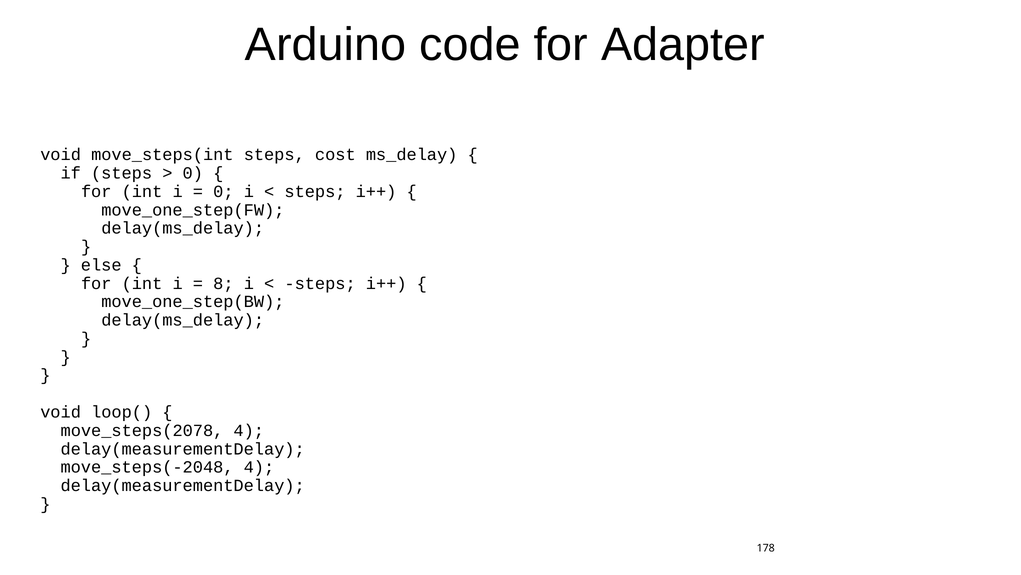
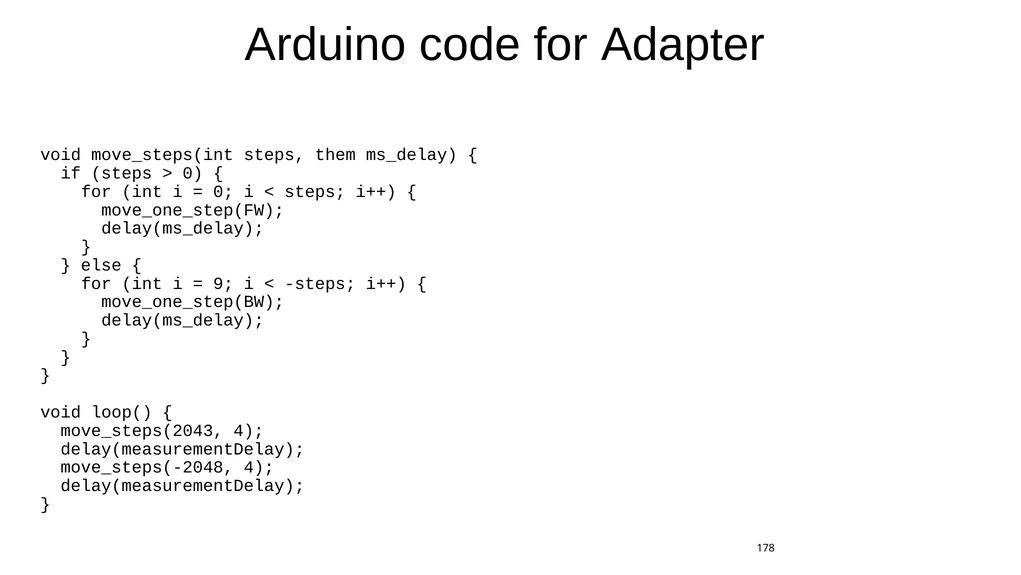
cost: cost -> them
8: 8 -> 9
move_steps(2078: move_steps(2078 -> move_steps(2043
